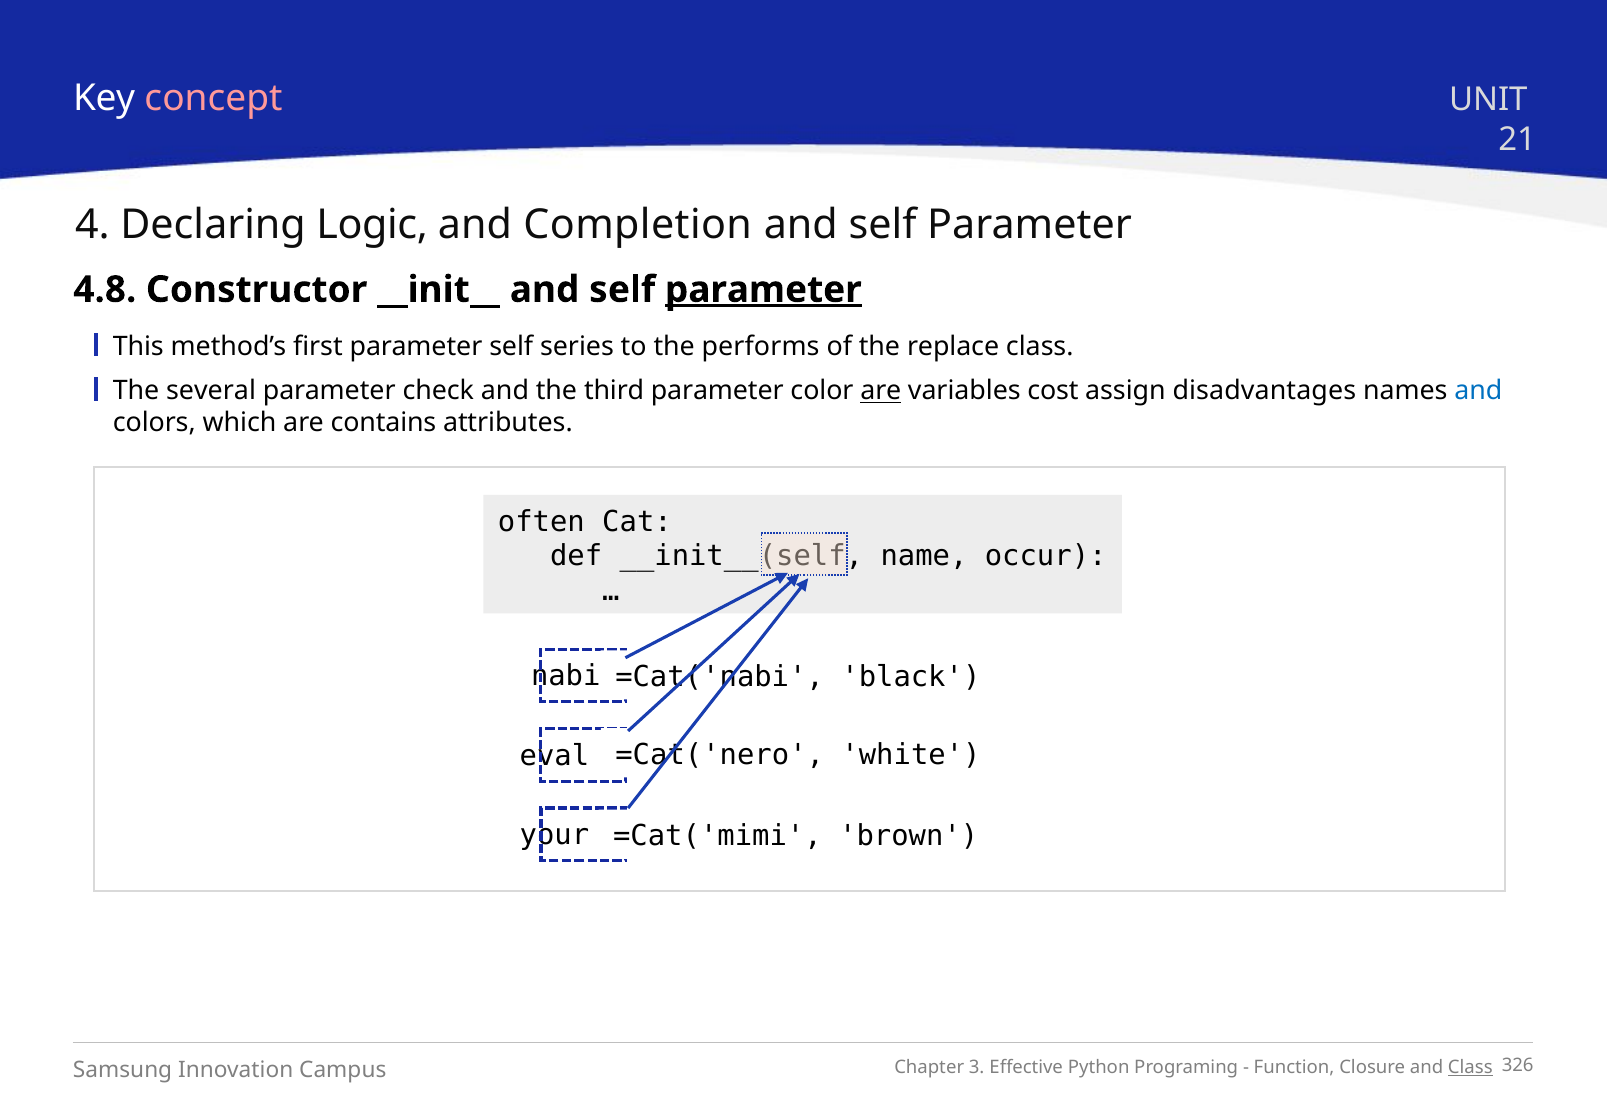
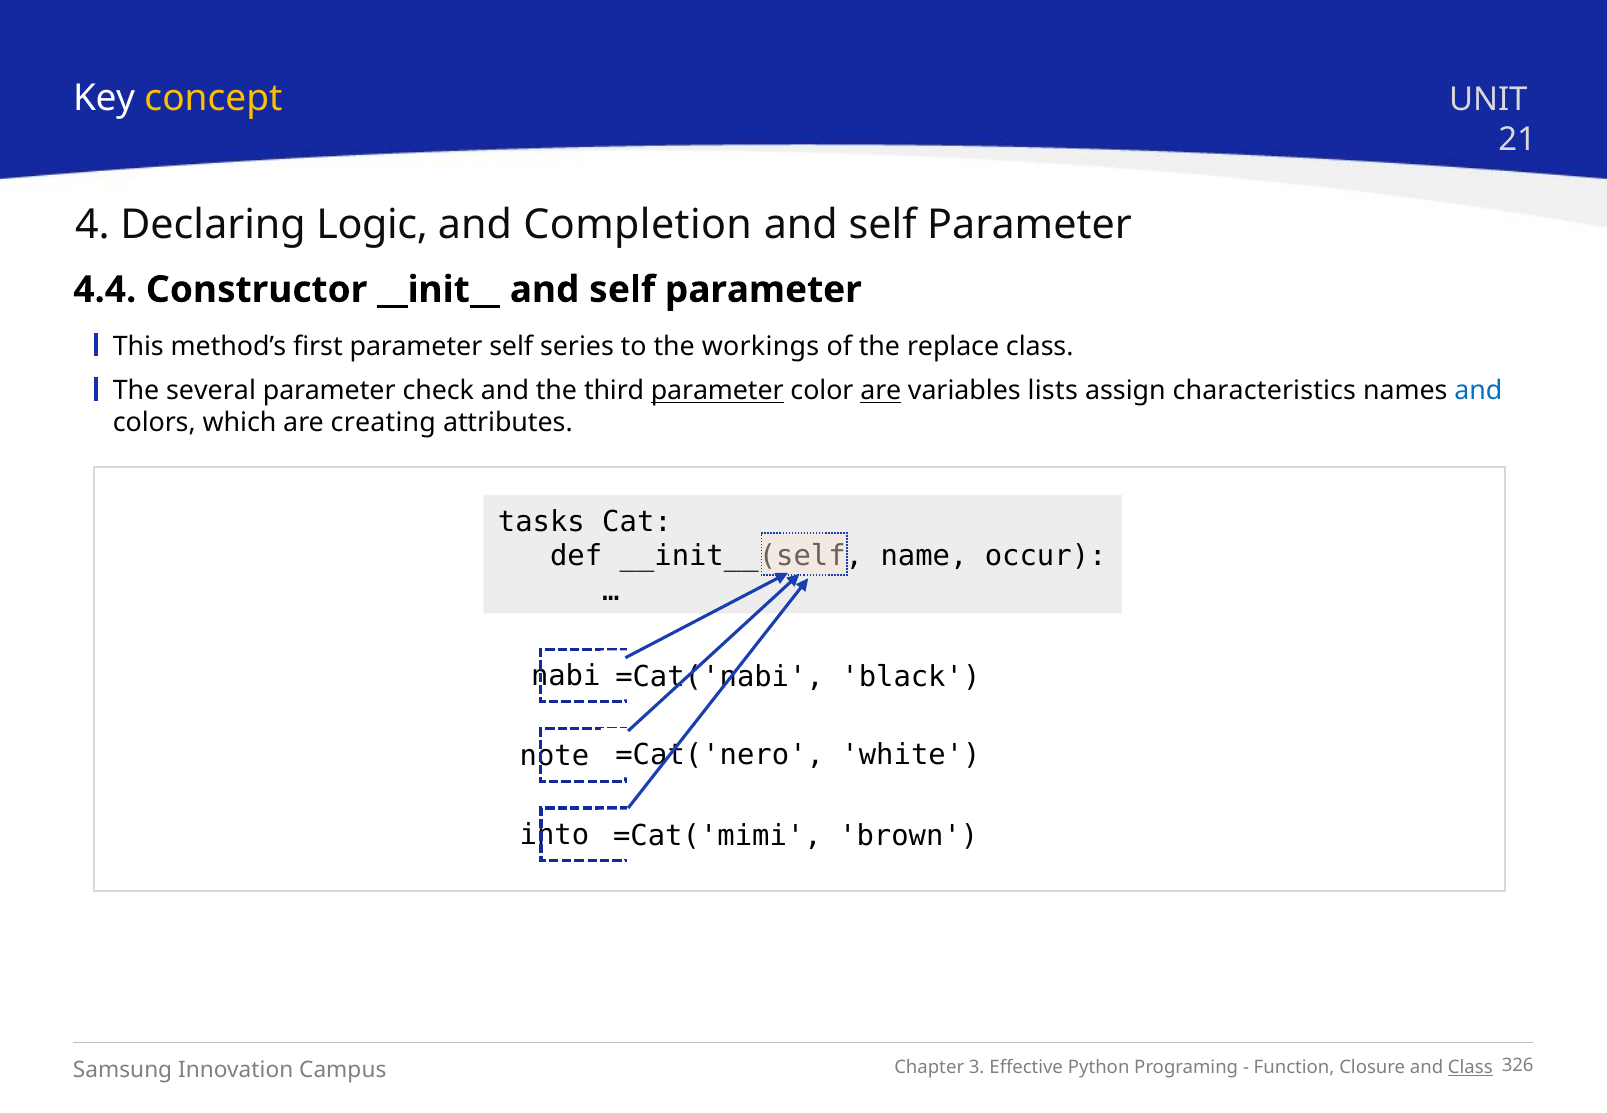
concept colour: pink -> yellow
4.8: 4.8 -> 4.4
parameter at (763, 290) underline: present -> none
performs: performs -> workings
parameter at (717, 391) underline: none -> present
cost: cost -> lists
disadvantages: disadvantages -> characteristics
contains: contains -> creating
often: often -> tasks
eval: eval -> note
your: your -> into
